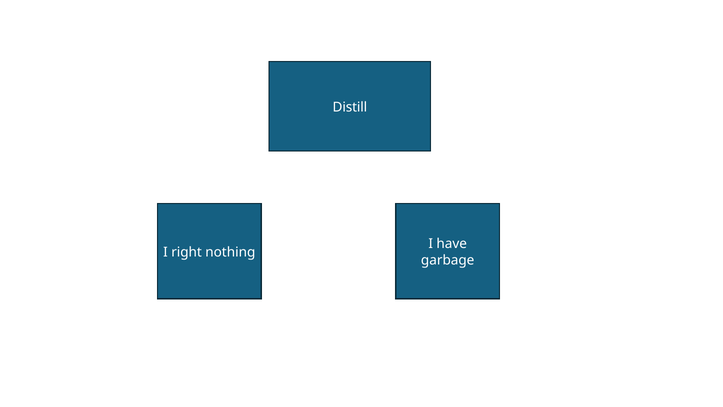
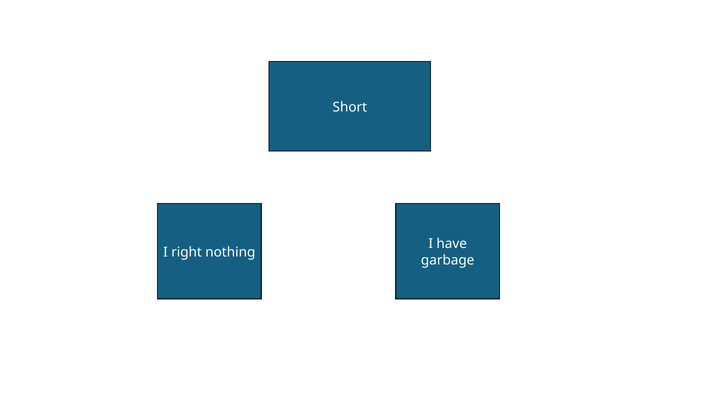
Distill: Distill -> Short
